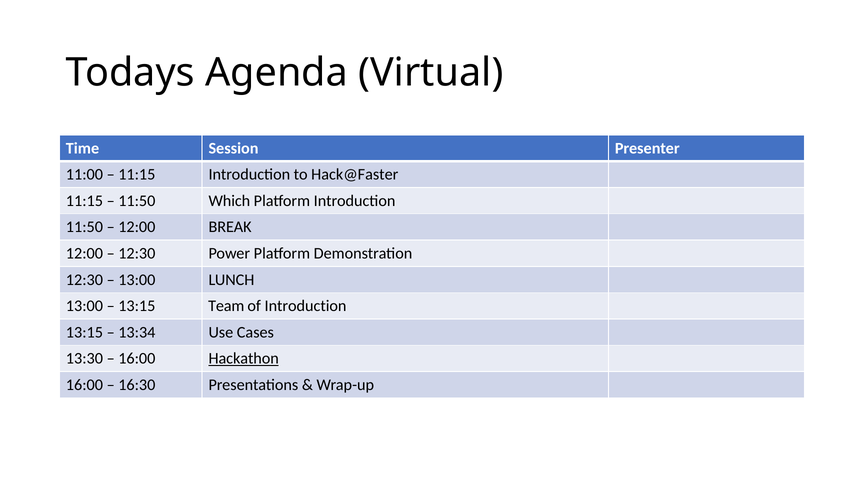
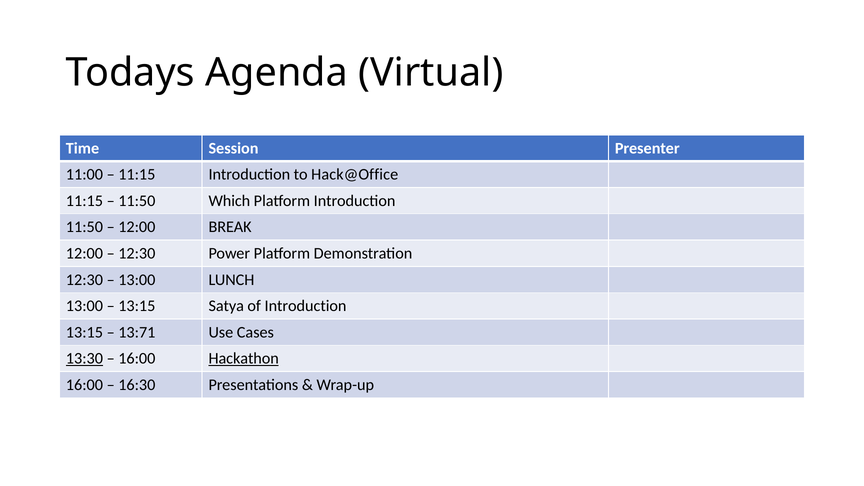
Hack@Faster: Hack@Faster -> Hack@Office
Team: Team -> Satya
13:34: 13:34 -> 13:71
13:30 underline: none -> present
